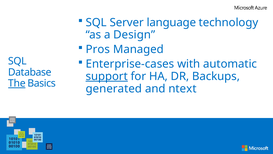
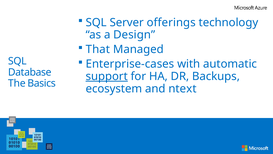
language: language -> offerings
Pros: Pros -> That
The underline: present -> none
generated: generated -> ecosystem
